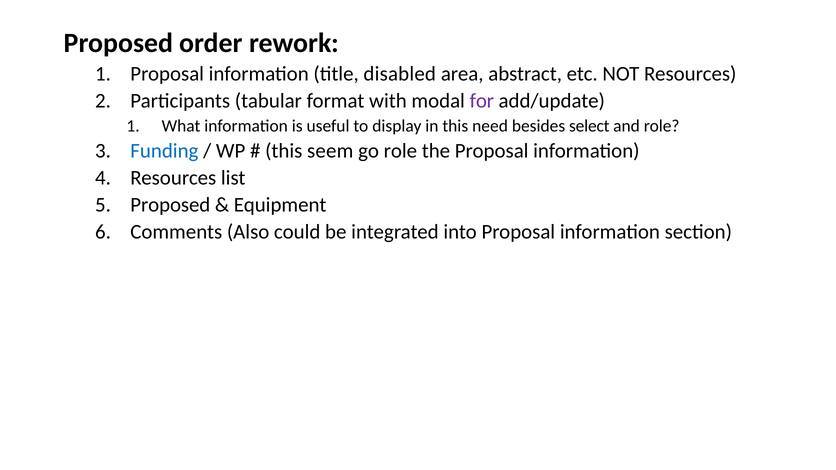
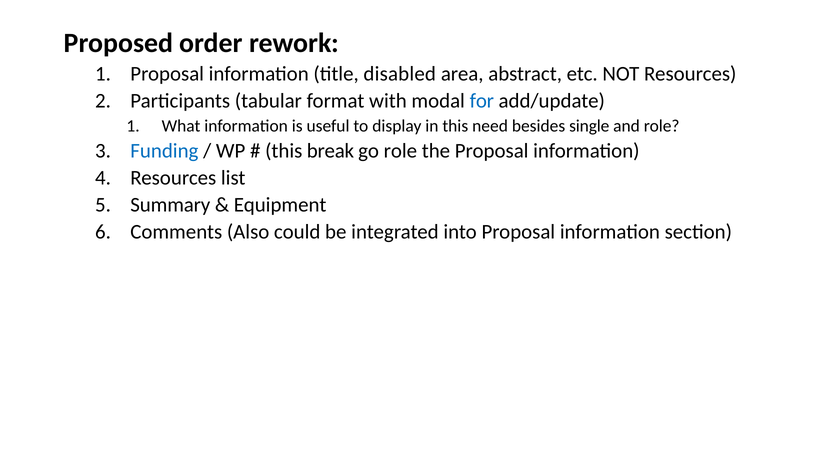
for colour: purple -> blue
select: select -> single
seem: seem -> break
Proposed at (170, 205): Proposed -> Summary
